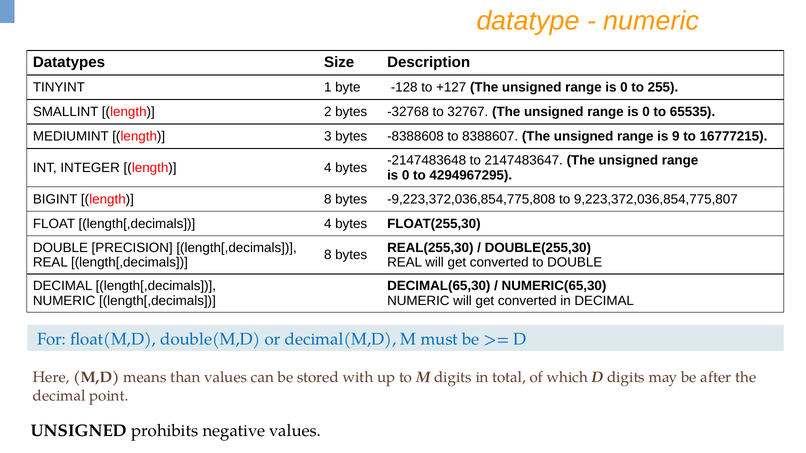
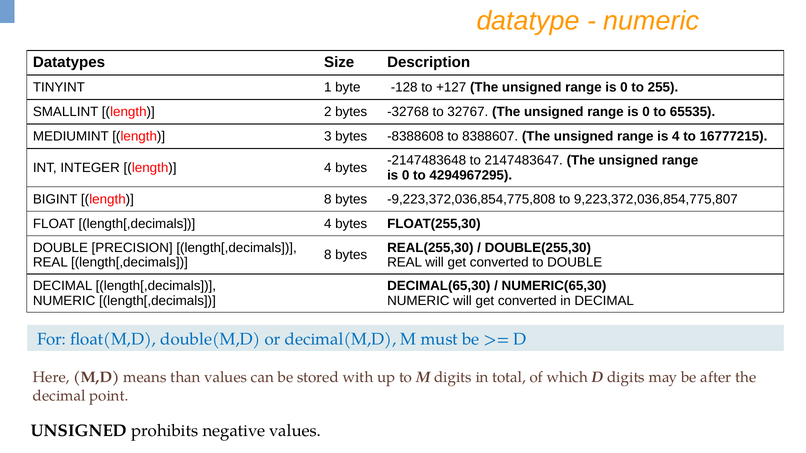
is 9: 9 -> 4
